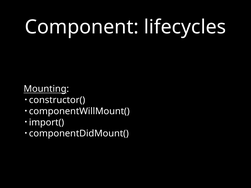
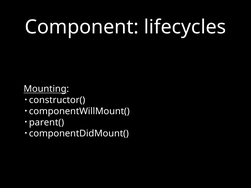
import(: import( -> parent(
